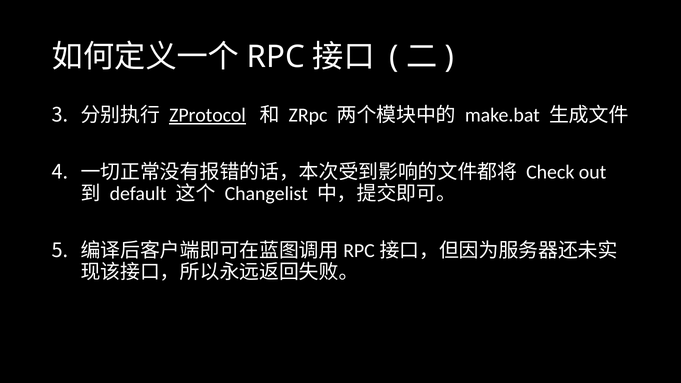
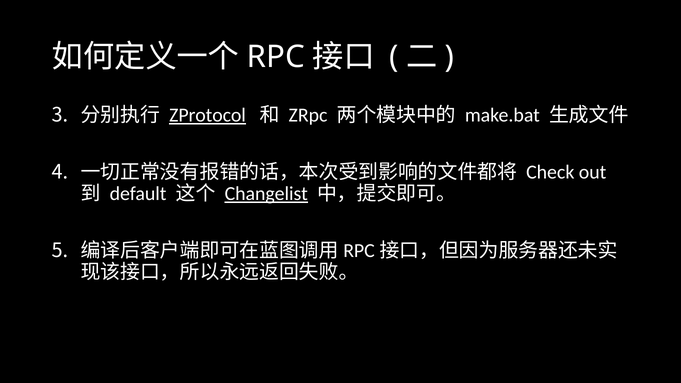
Changelist underline: none -> present
